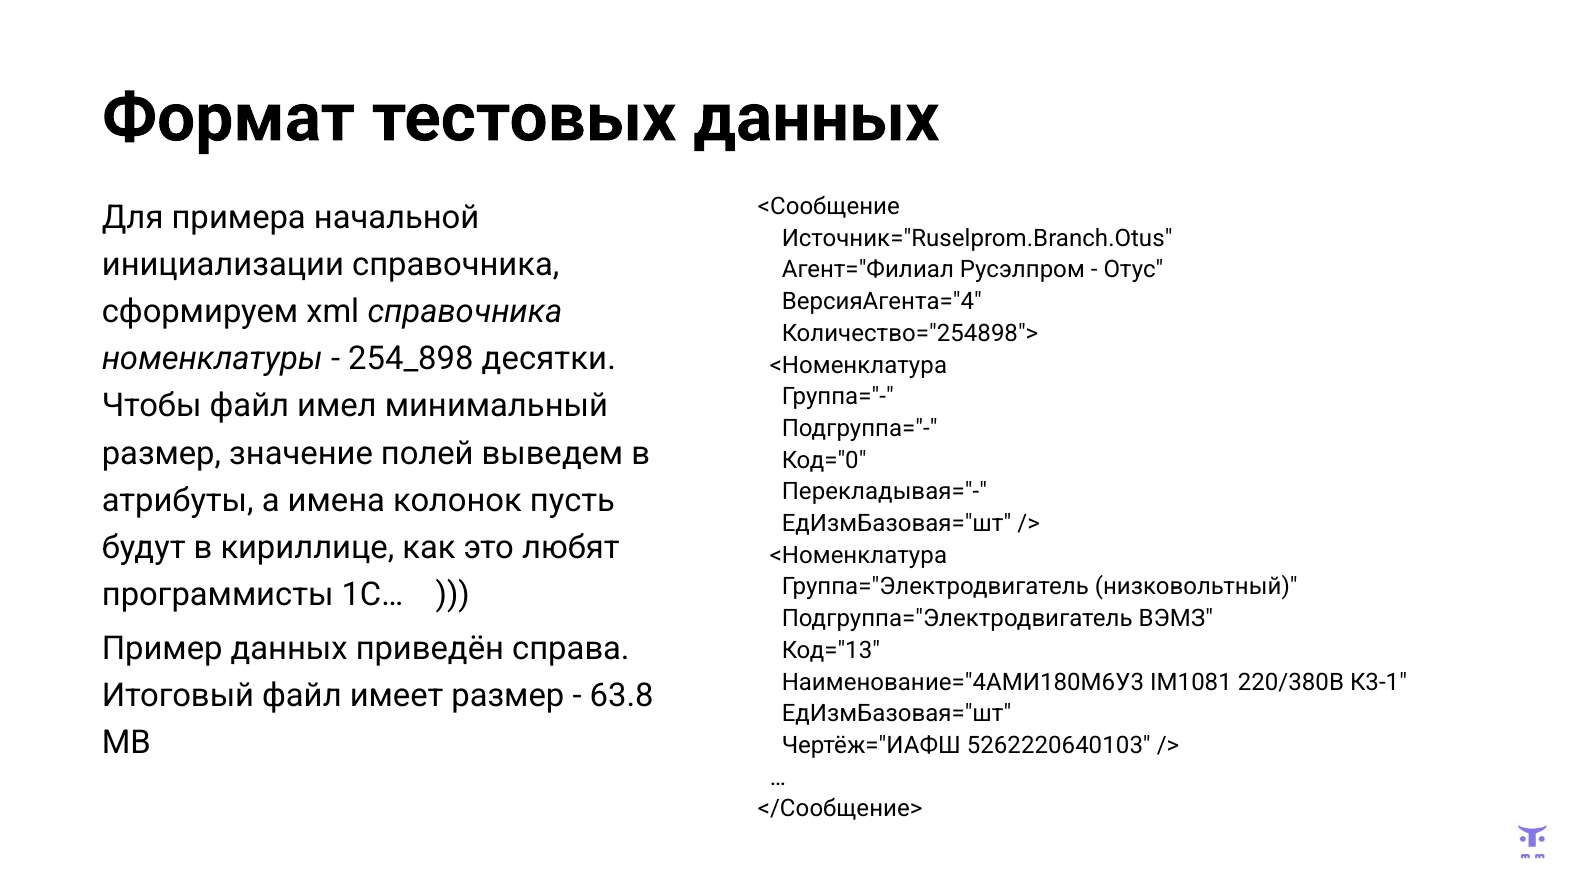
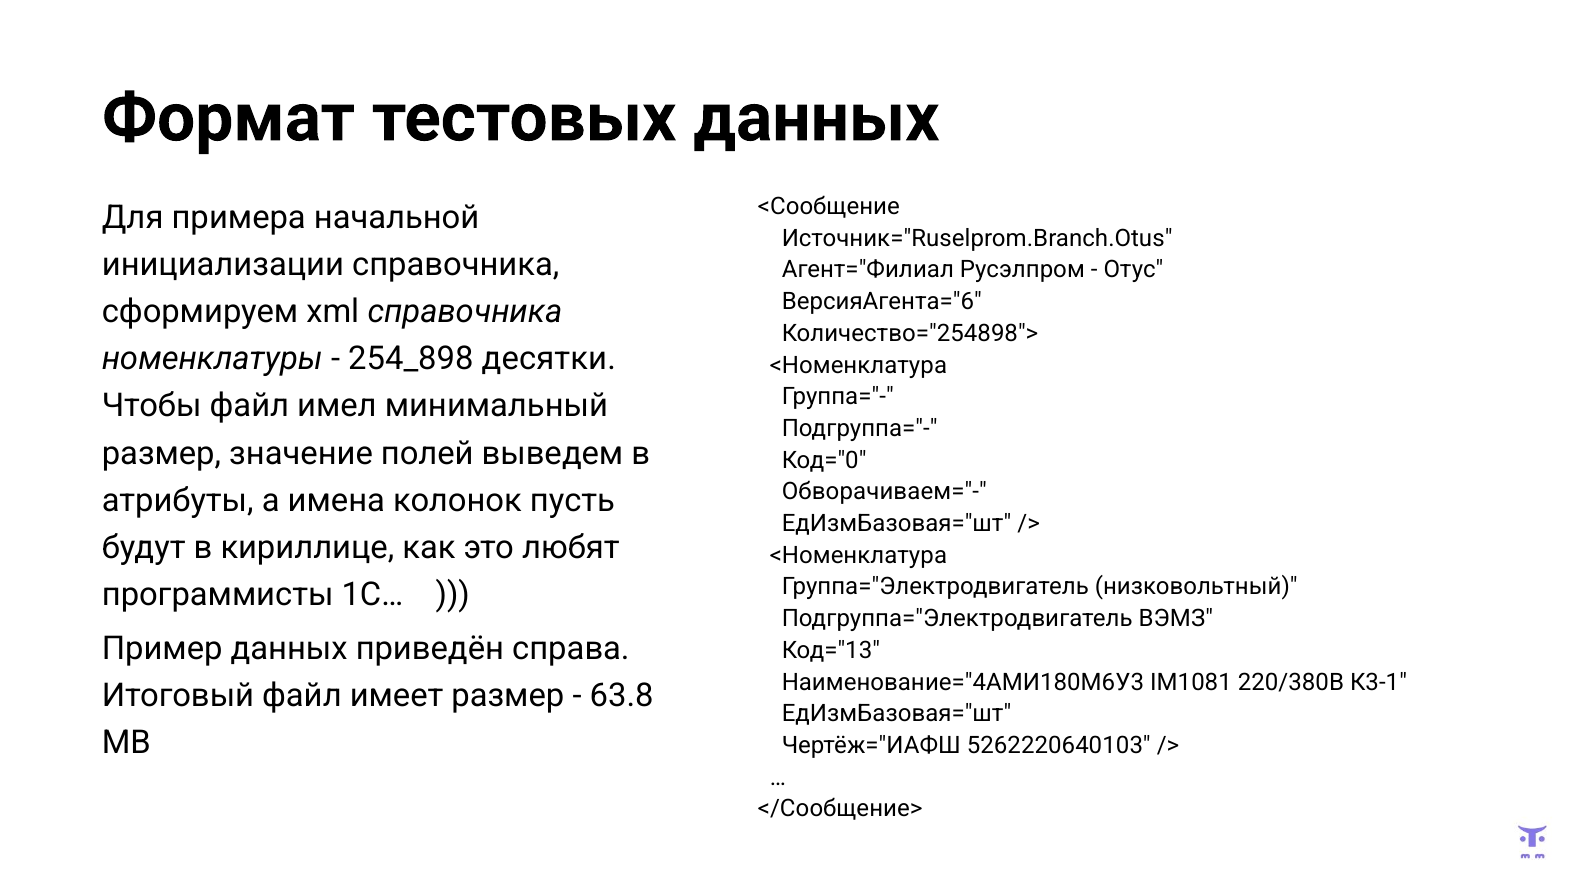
ВерсияАгента="4: ВерсияАгента="4 -> ВерсияАгента="6
Перекладывая="-: Перекладывая="- -> Обворачиваем="-
